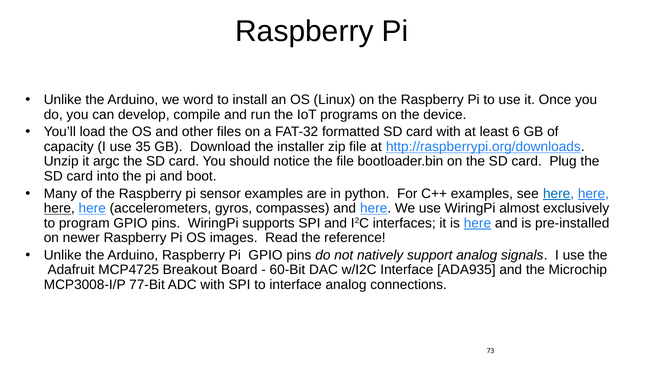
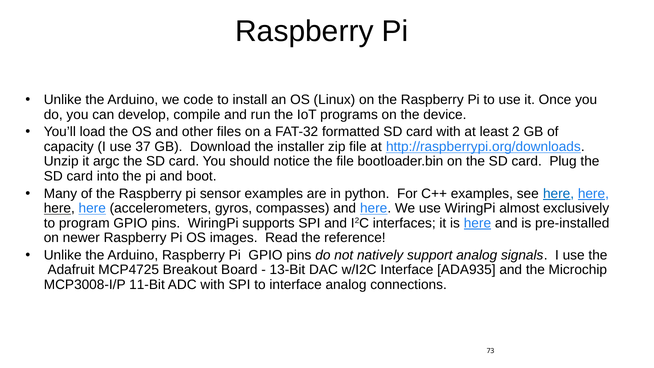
word: word -> code
6: 6 -> 2
35: 35 -> 37
60-Bit: 60-Bit -> 13-Bit
77-Bit: 77-Bit -> 11-Bit
